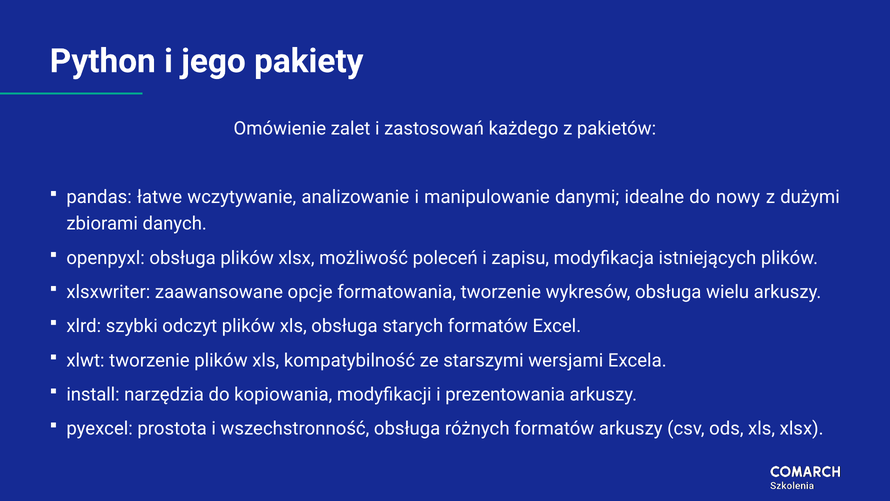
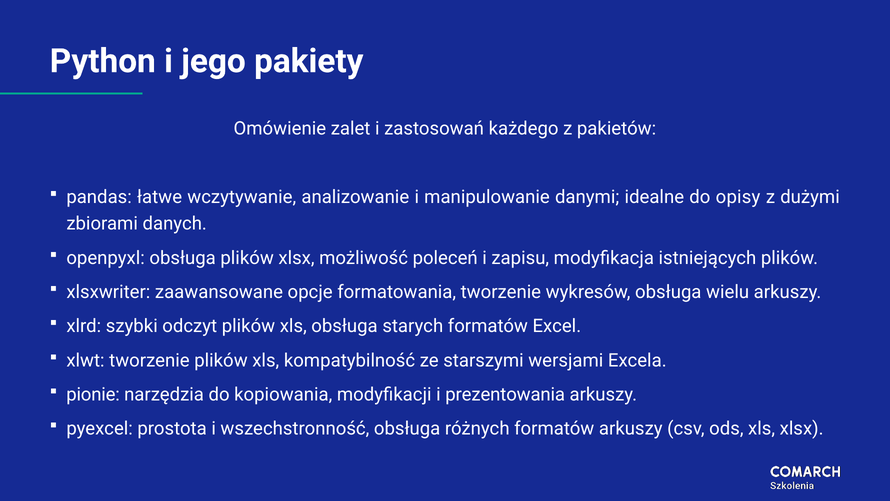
nowy: nowy -> opisy
install: install -> pionie
